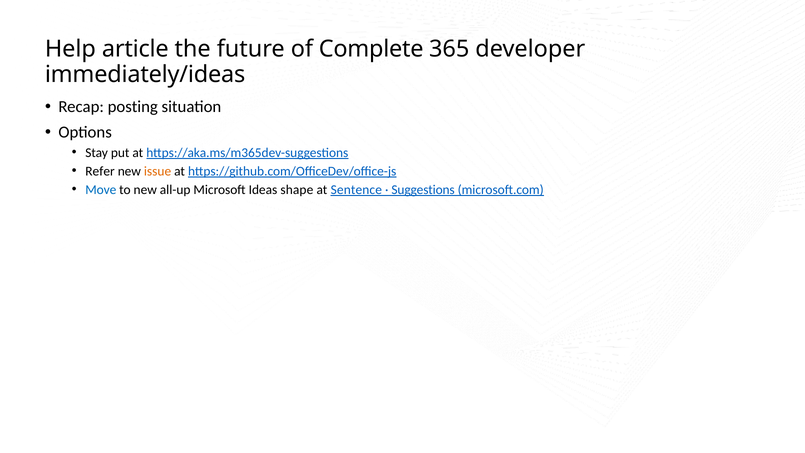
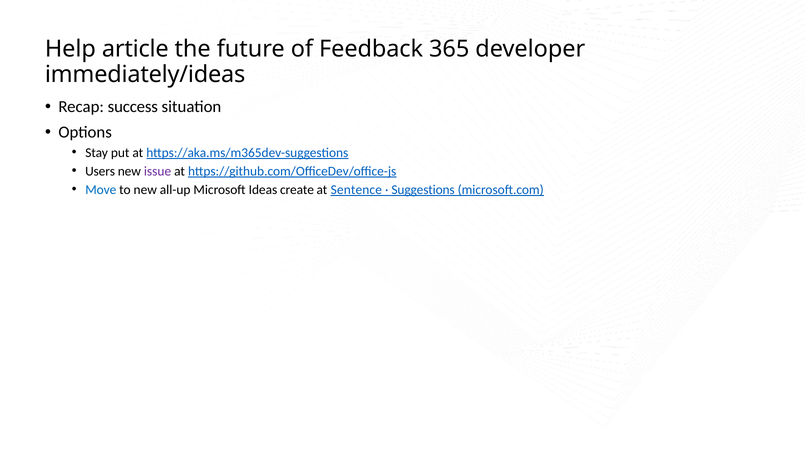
Complete: Complete -> Feedback
posting: posting -> success
Refer: Refer -> Users
issue colour: orange -> purple
shape: shape -> create
